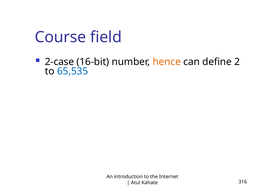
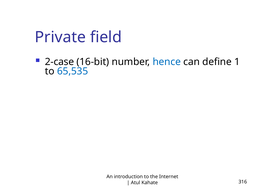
Course: Course -> Private
hence colour: orange -> blue
2: 2 -> 1
